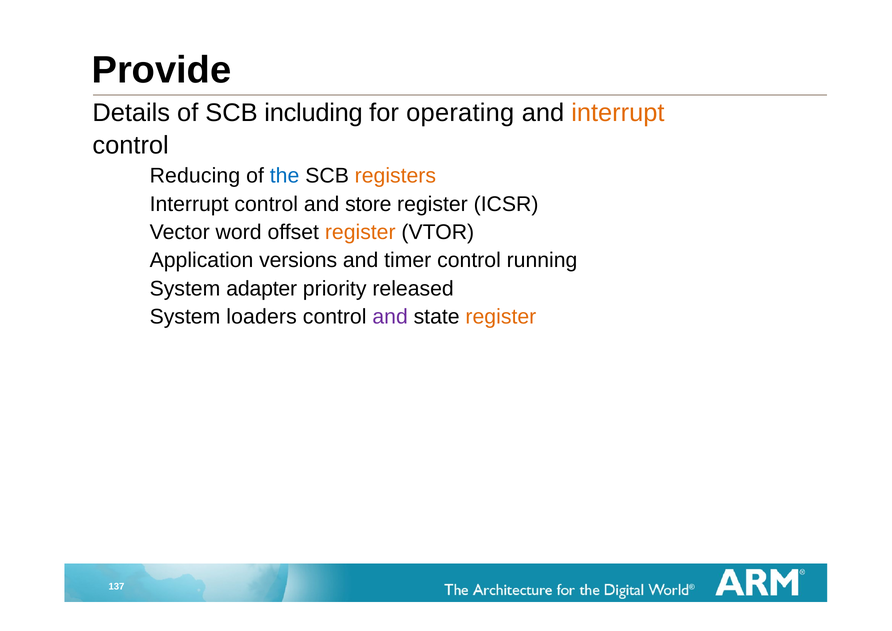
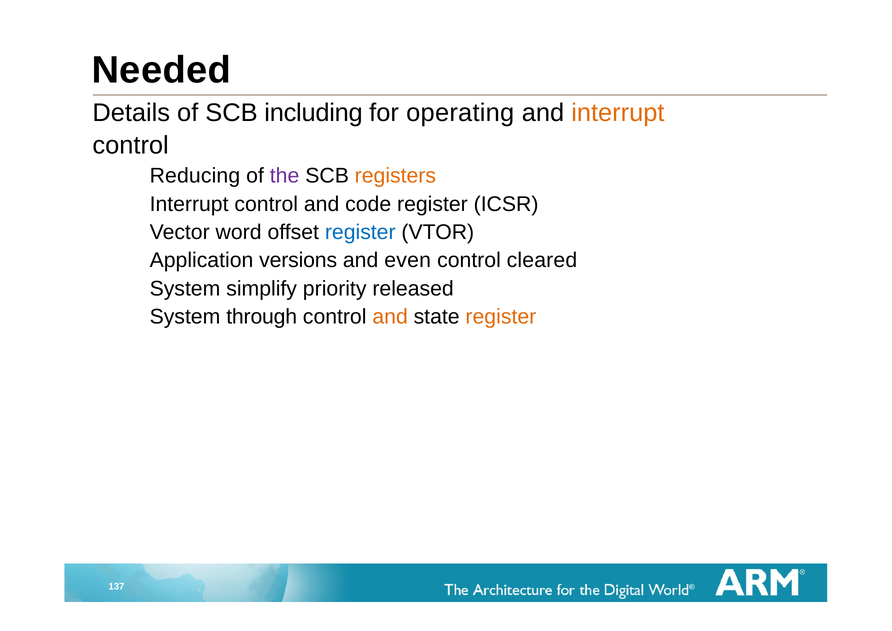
Provide: Provide -> Needed
the colour: blue -> purple
store: store -> code
register at (360, 232) colour: orange -> blue
timer: timer -> even
running: running -> cleared
adapter: adapter -> simplify
loaders: loaders -> through
and at (390, 317) colour: purple -> orange
